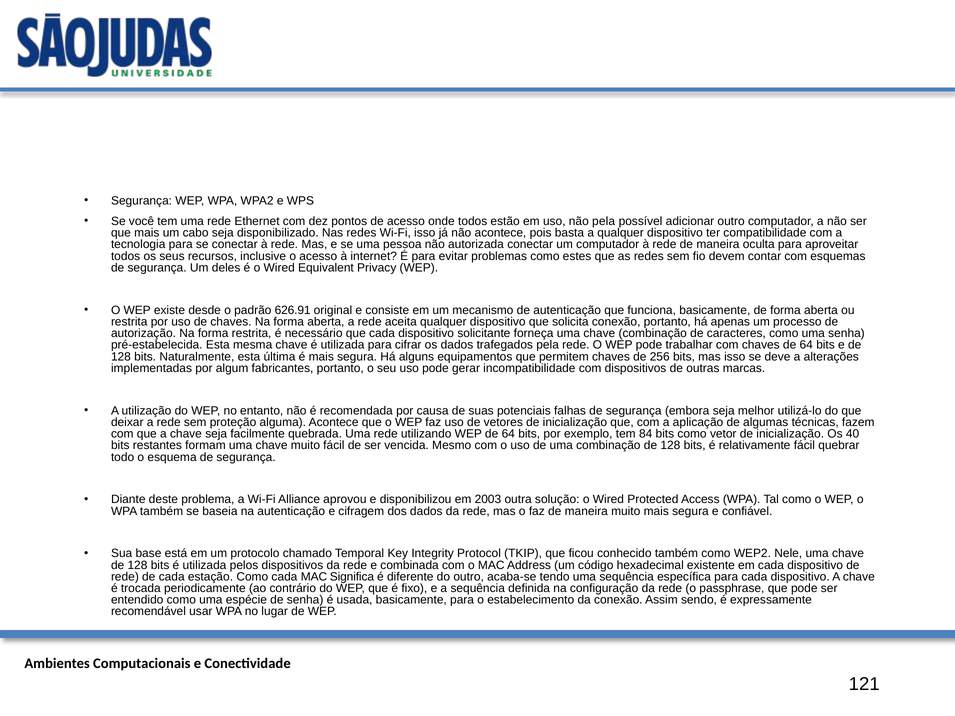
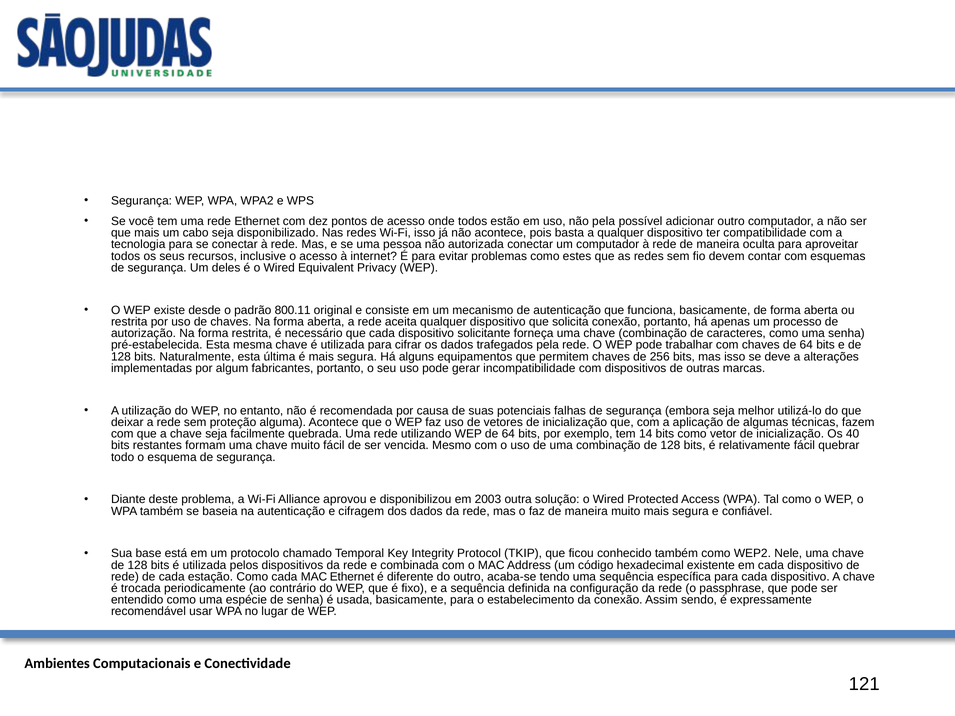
626.91: 626.91 -> 800.11
84: 84 -> 14
MAC Significa: Significa -> Ethernet
